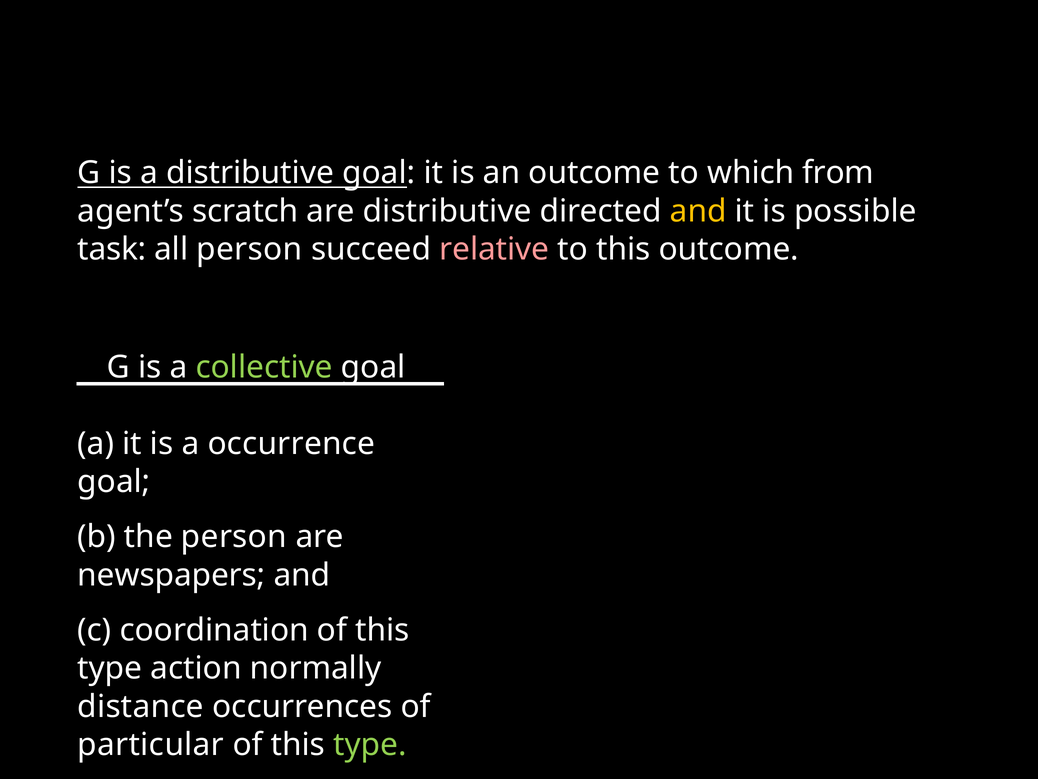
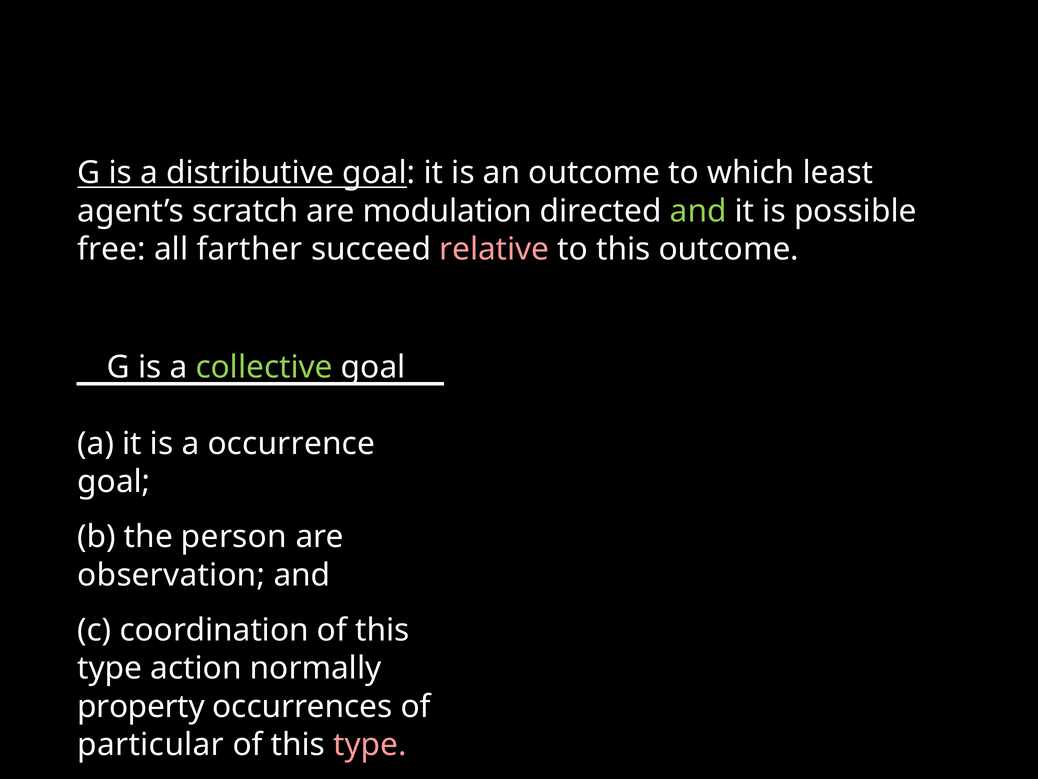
from: from -> least
are distributive: distributive -> modulation
and at (698, 211) colour: yellow -> light green
task: task -> free
all person: person -> farther
newspapers: newspapers -> observation
distance: distance -> property
type at (370, 744) colour: light green -> pink
